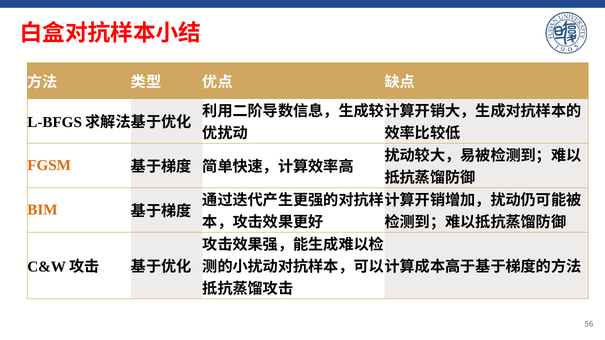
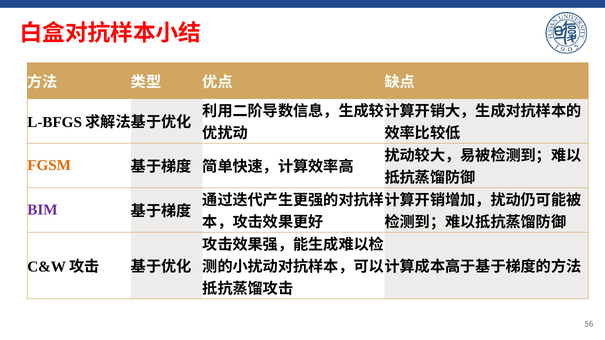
BIM colour: orange -> purple
